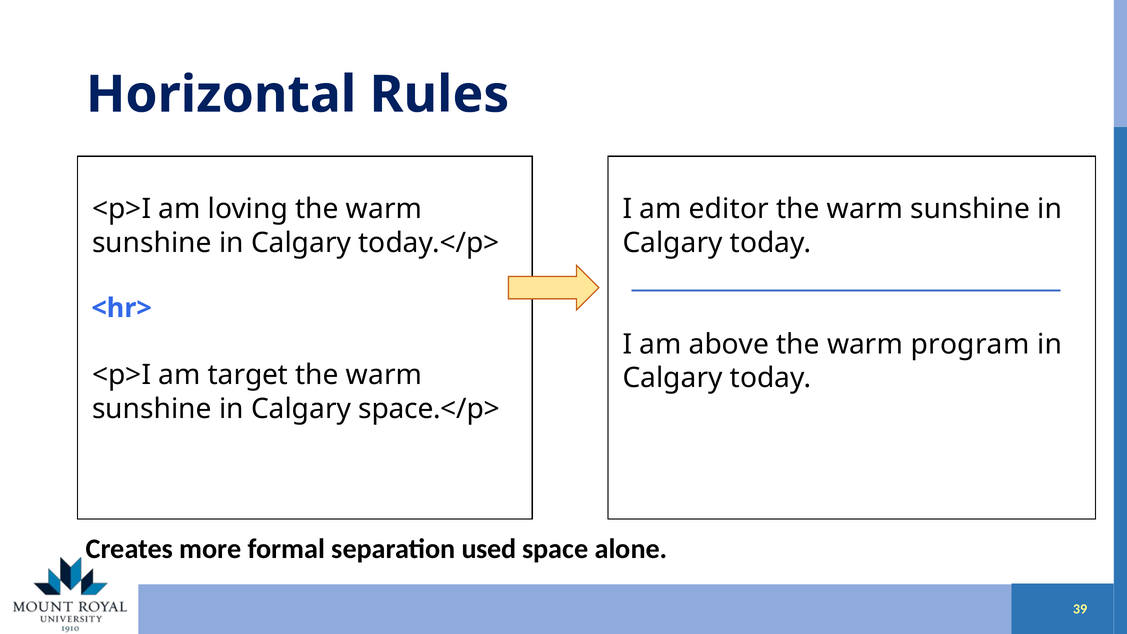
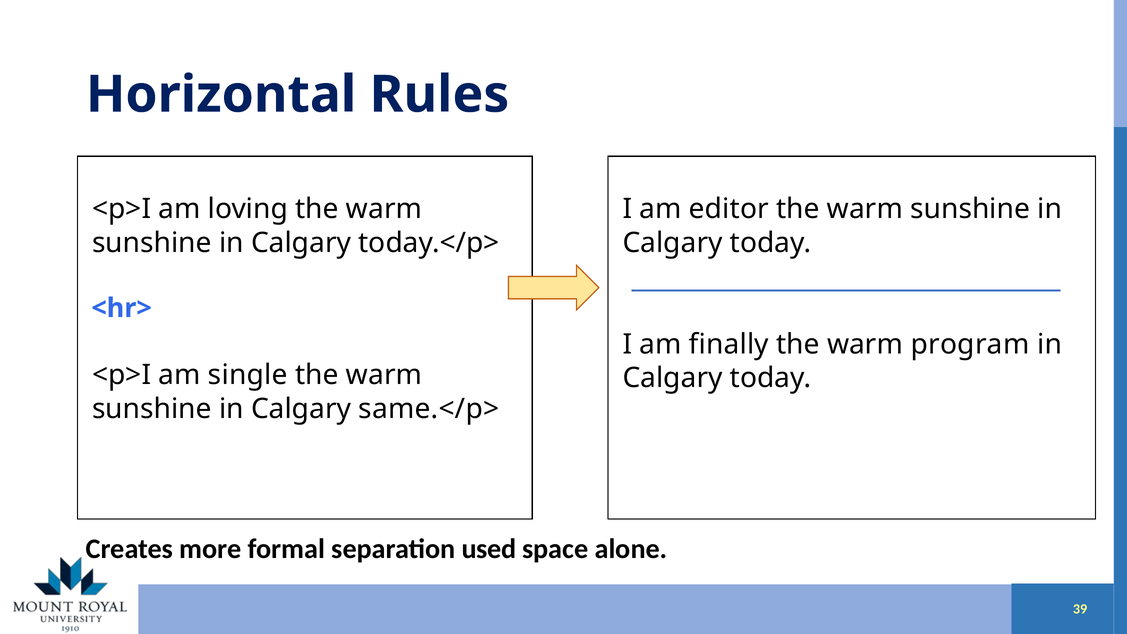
above: above -> finally
target: target -> single
space.</p>: space.</p> -> same.</p>
